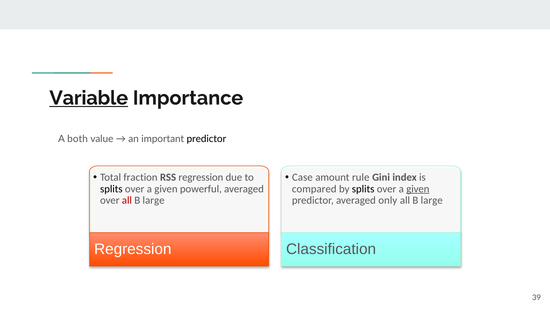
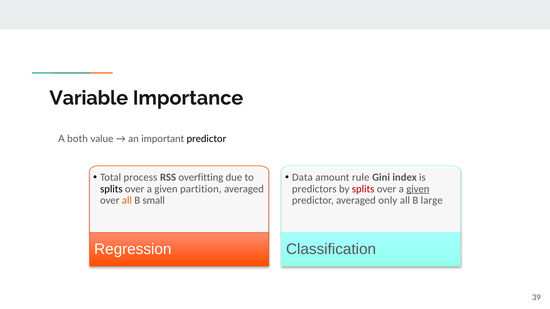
Variable underline: present -> none
fraction: fraction -> process
RSS regression: regression -> overfitting
Case: Case -> Data
powerful: powerful -> partition
compared: compared -> predictors
splits at (363, 189) colour: black -> red
all at (127, 201) colour: red -> orange
large at (154, 201): large -> small
